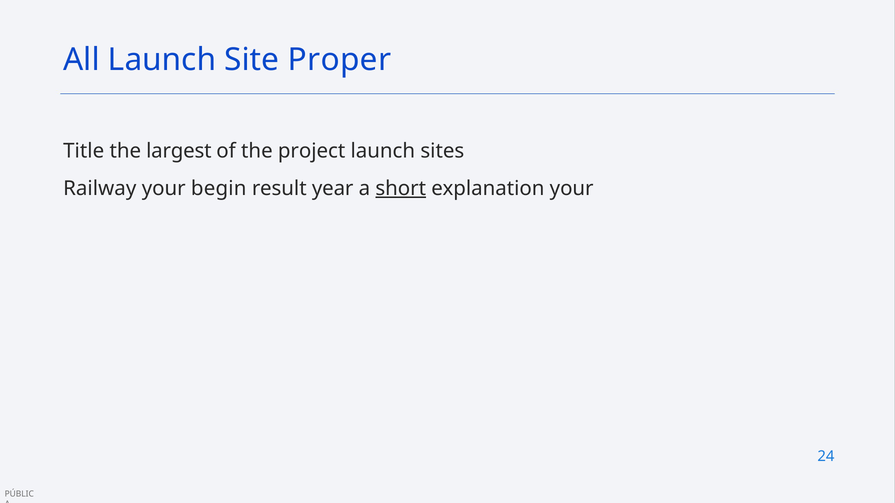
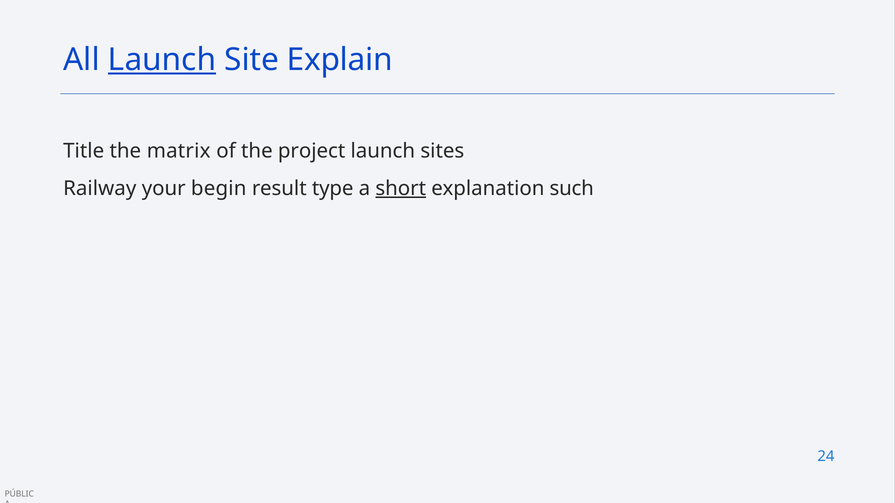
Launch at (162, 60) underline: none -> present
Proper: Proper -> Explain
largest: largest -> matrix
year: year -> type
explanation your: your -> such
